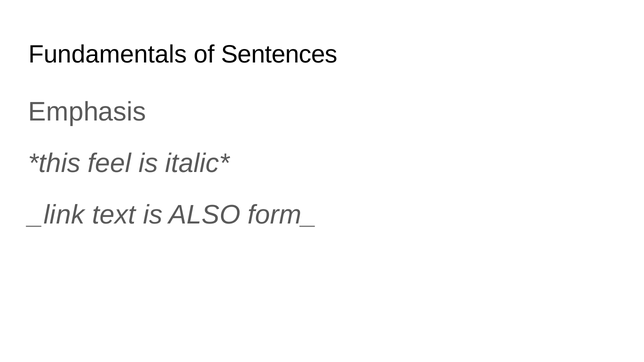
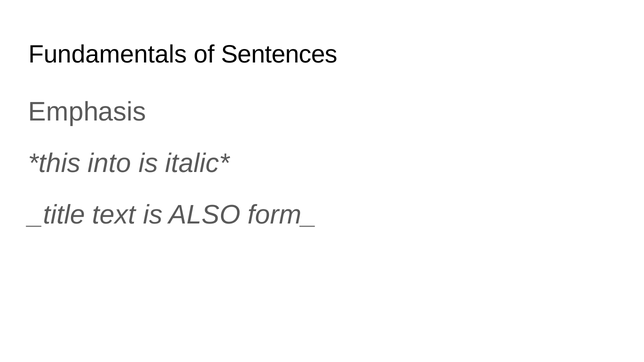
feel: feel -> into
_link: _link -> _title
